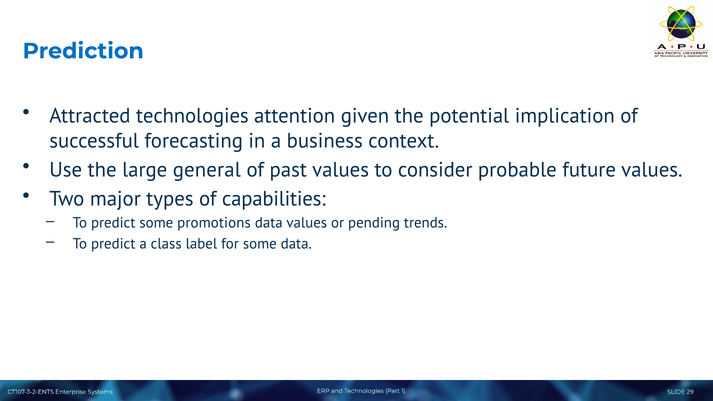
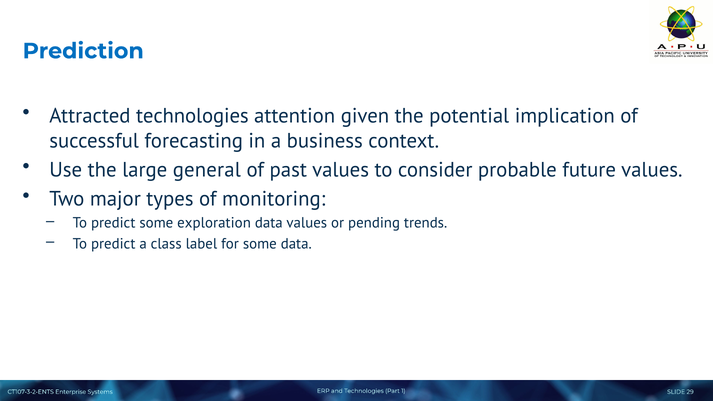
capabilities: capabilities -> monitoring
promotions: promotions -> exploration
